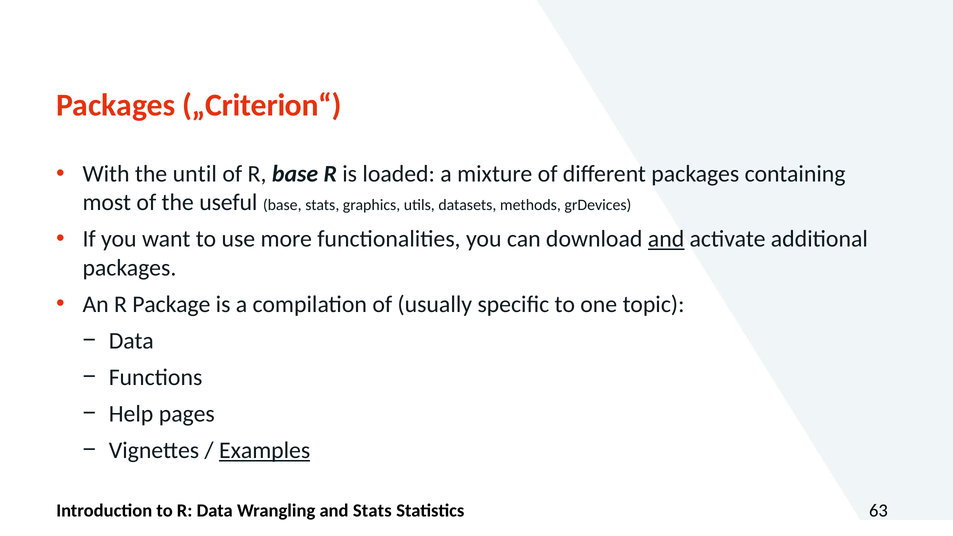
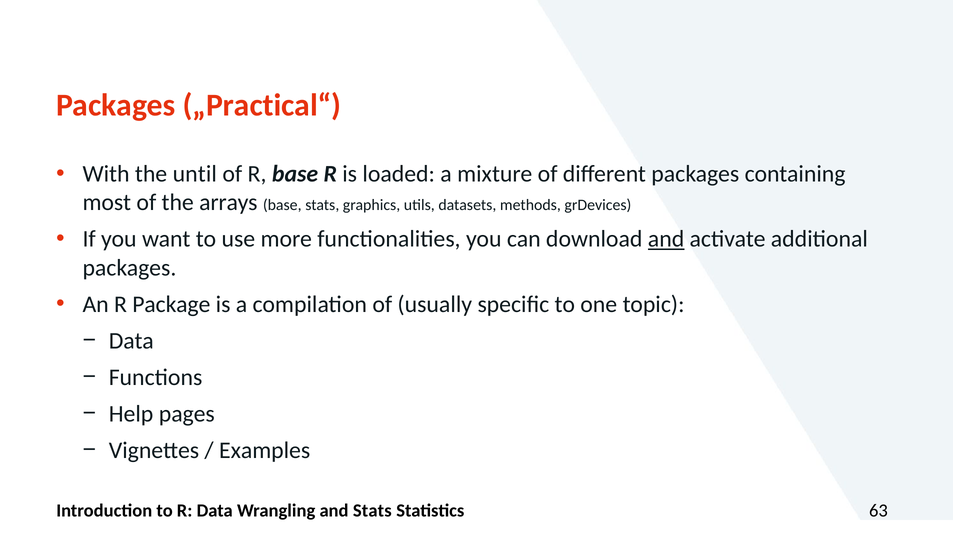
„Criterion“: „Criterion“ -> „Practical“
useful: useful -> arrays
Examples underline: present -> none
